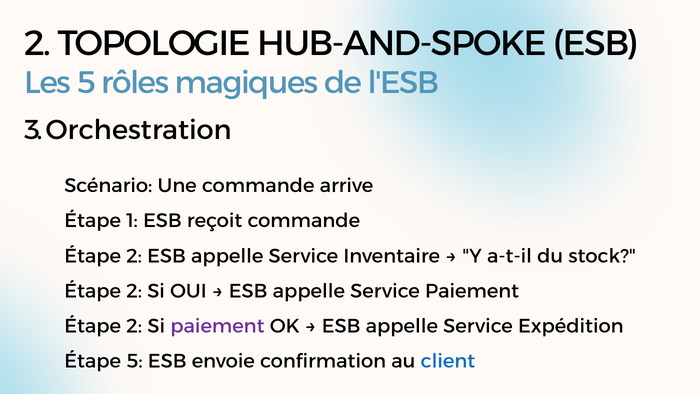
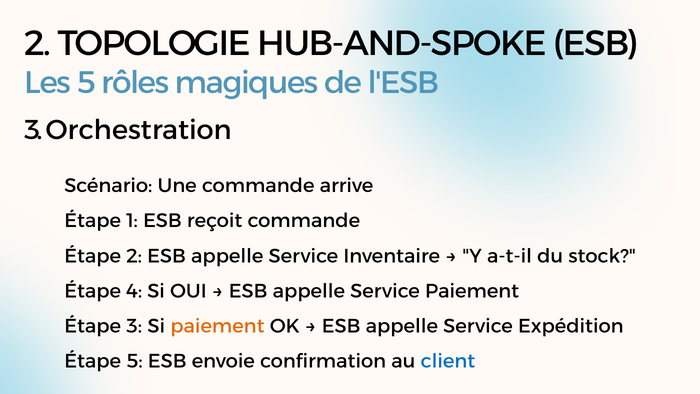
2 at (134, 291): 2 -> 4
2 at (134, 326): 2 -> 3
paiement at (217, 326) colour: purple -> orange
